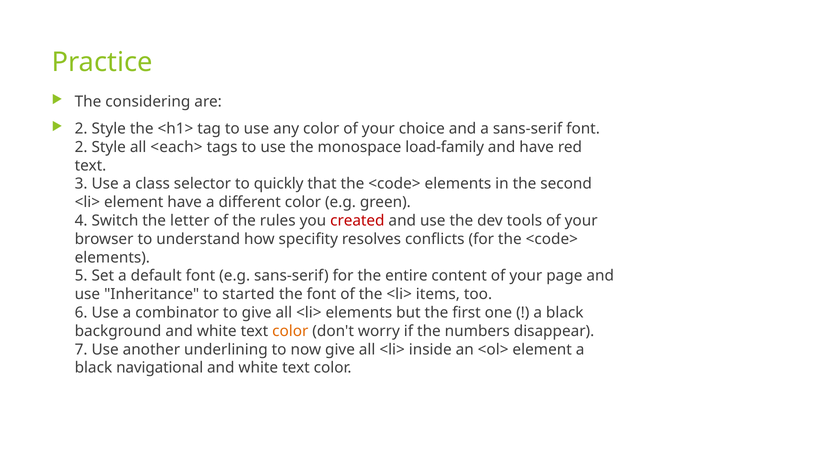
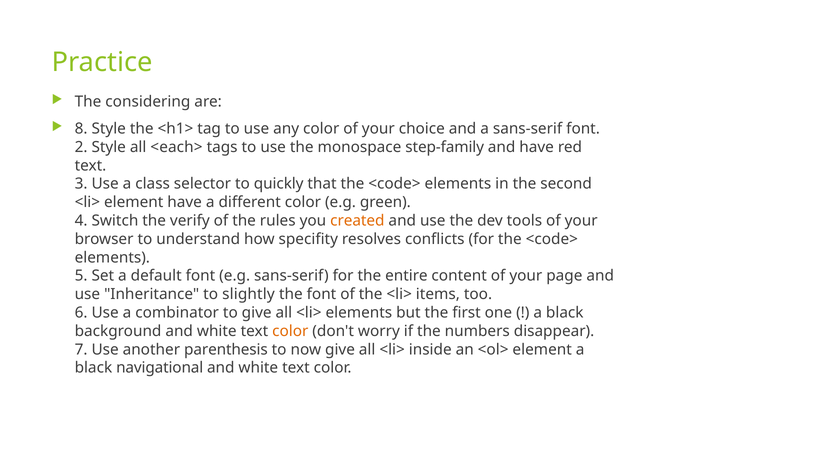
2 at (81, 129): 2 -> 8
load-family: load-family -> step-family
letter: letter -> verify
created colour: red -> orange
started: started -> slightly
underlining: underlining -> parenthesis
